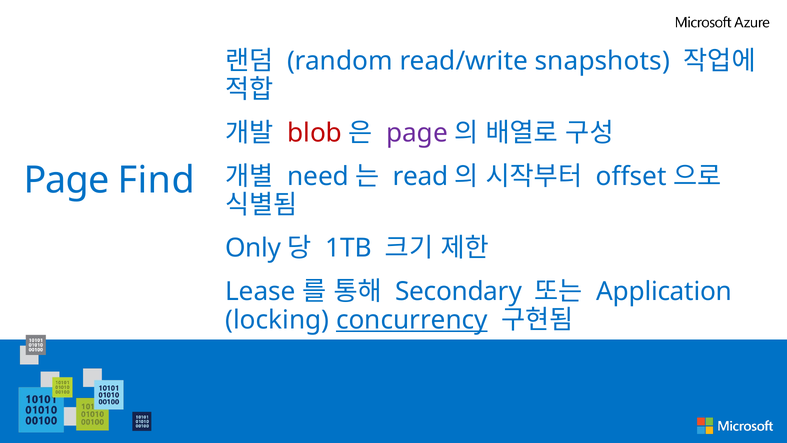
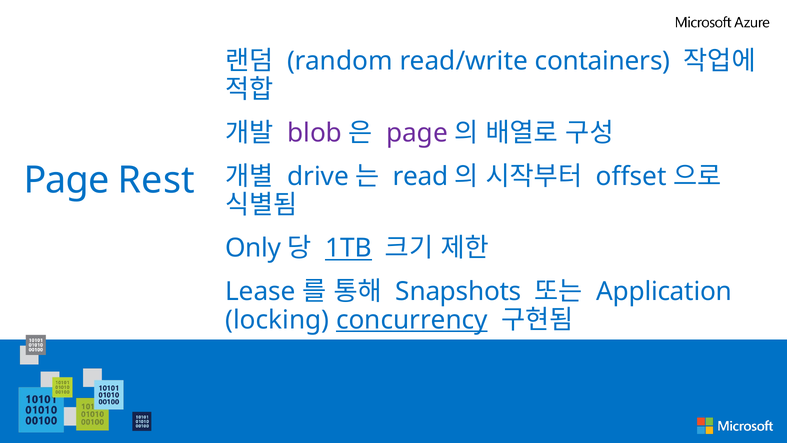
snapshots: snapshots -> containers
blob colour: red -> purple
need: need -> drive
Find: Find -> Rest
1TB underline: none -> present
Secondary: Secondary -> Snapshots
